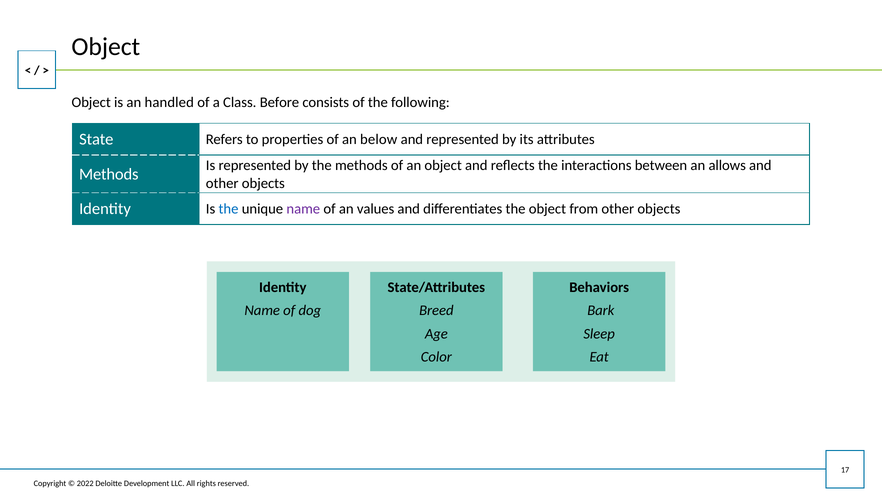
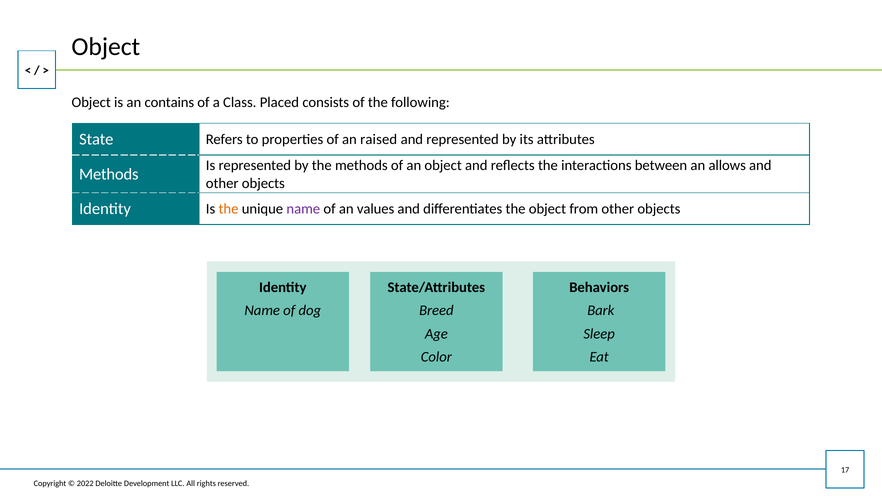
handled: handled -> contains
Before: Before -> Placed
below: below -> raised
the at (229, 209) colour: blue -> orange
